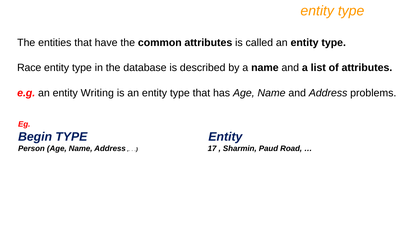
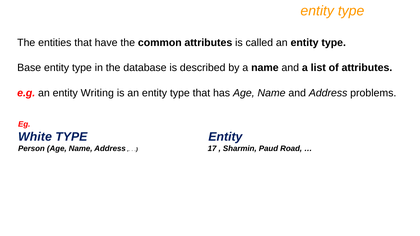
Race: Race -> Base
Begin: Begin -> White
